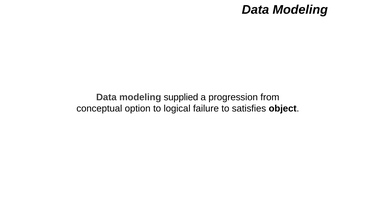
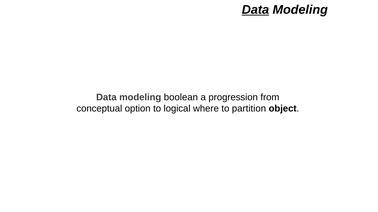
Data at (255, 10) underline: none -> present
supplied: supplied -> boolean
failure: failure -> where
satisfies: satisfies -> partition
